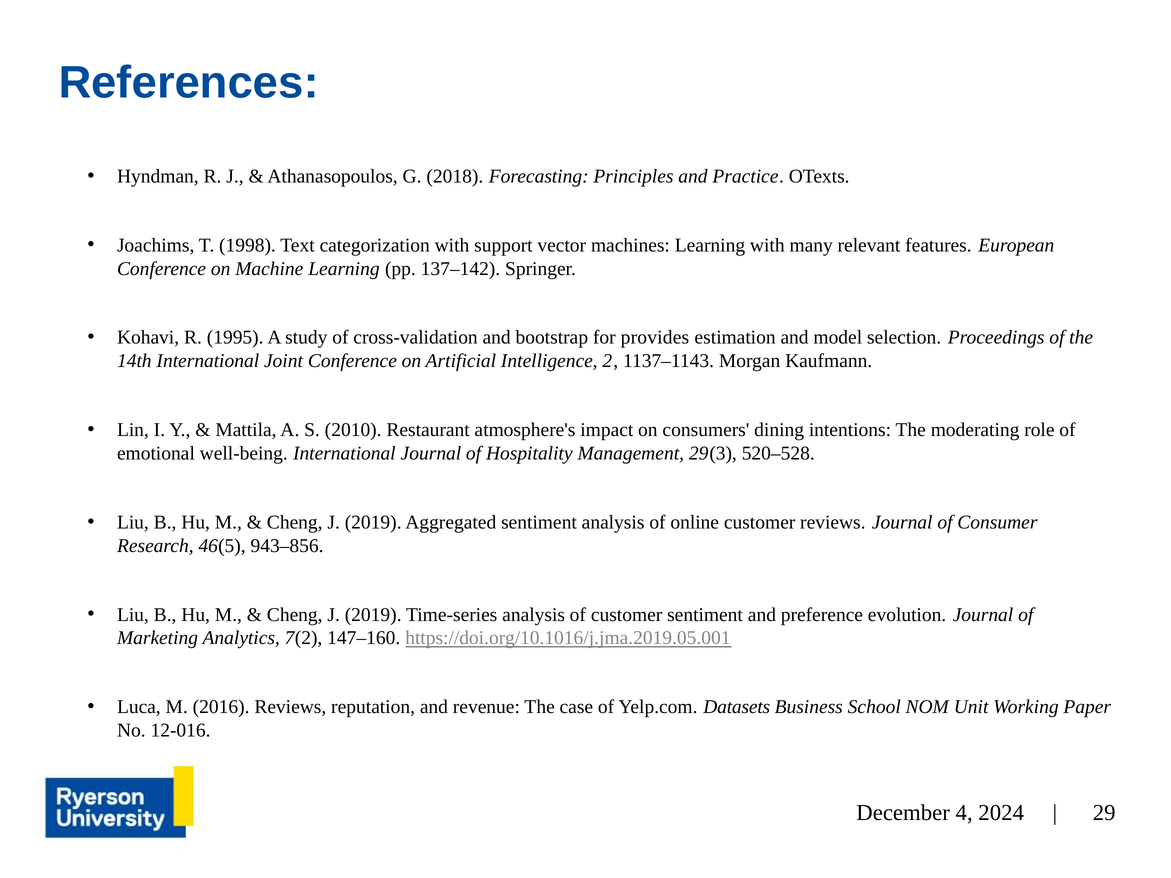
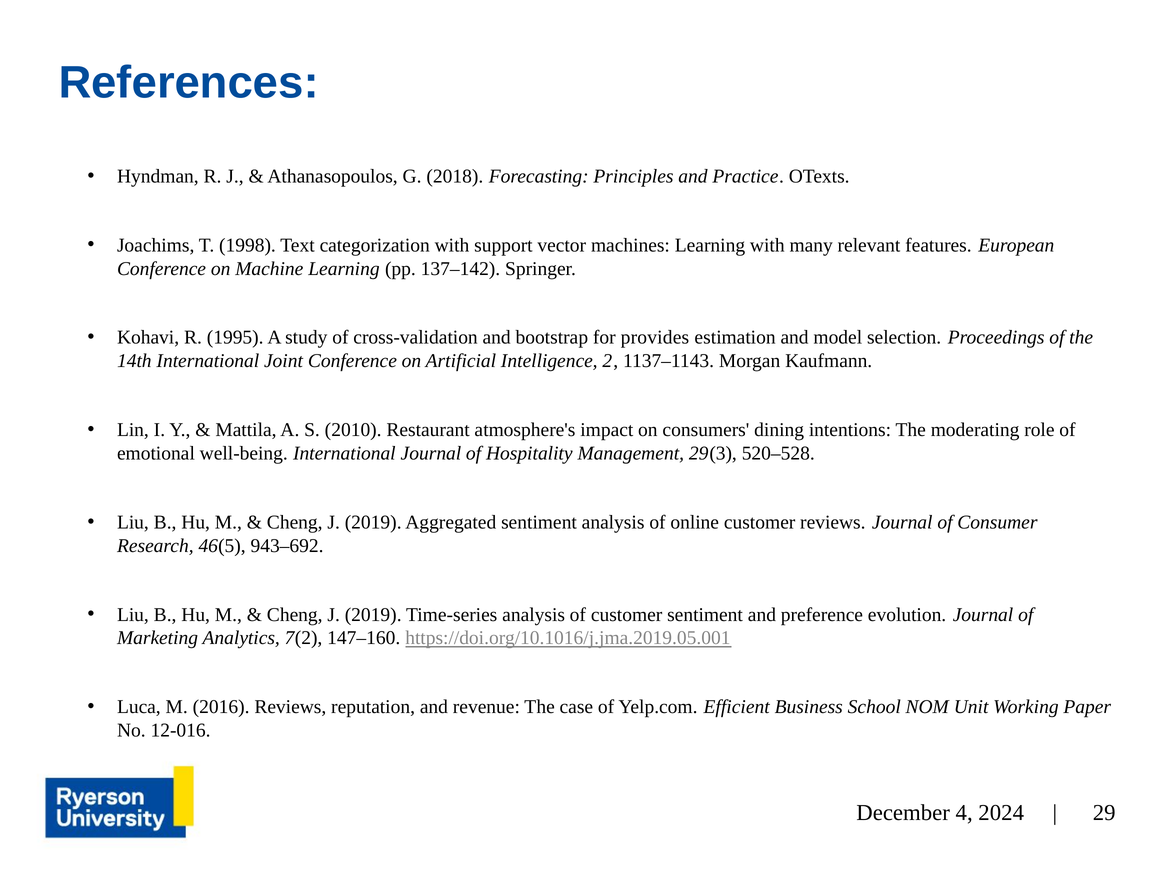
943–856: 943–856 -> 943–692
Datasets: Datasets -> Efficient
